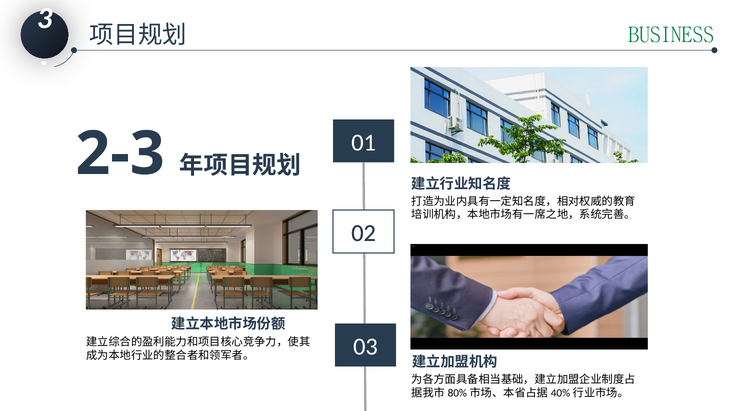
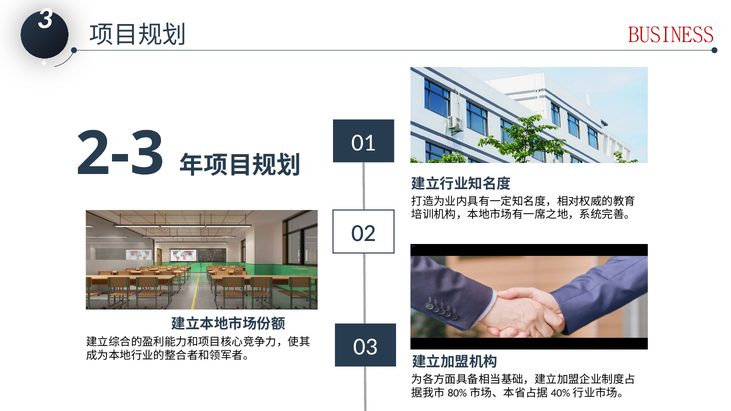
BUSINESS colour: green -> red
